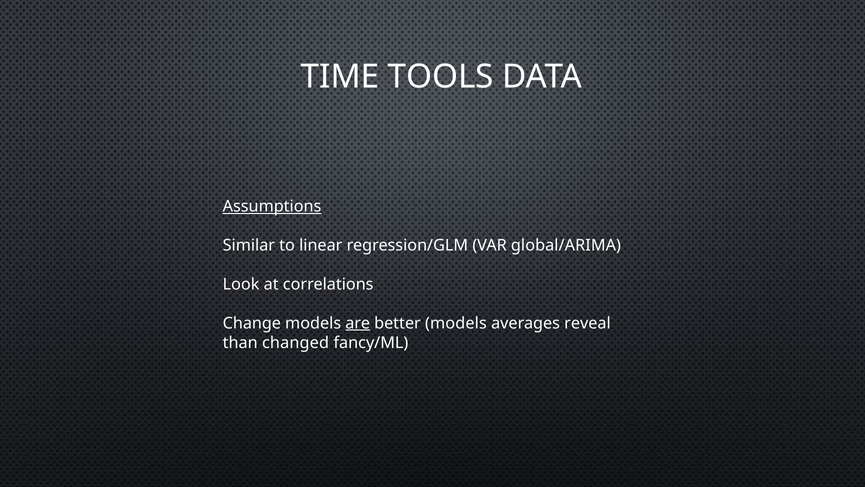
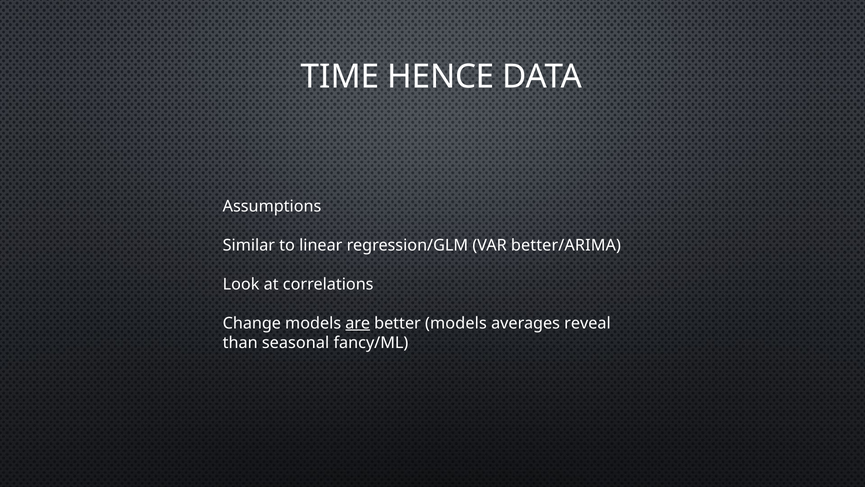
TOOLS: TOOLS -> HENCE
Assumptions underline: present -> none
global/ARIMA: global/ARIMA -> better/ARIMA
changed: changed -> seasonal
